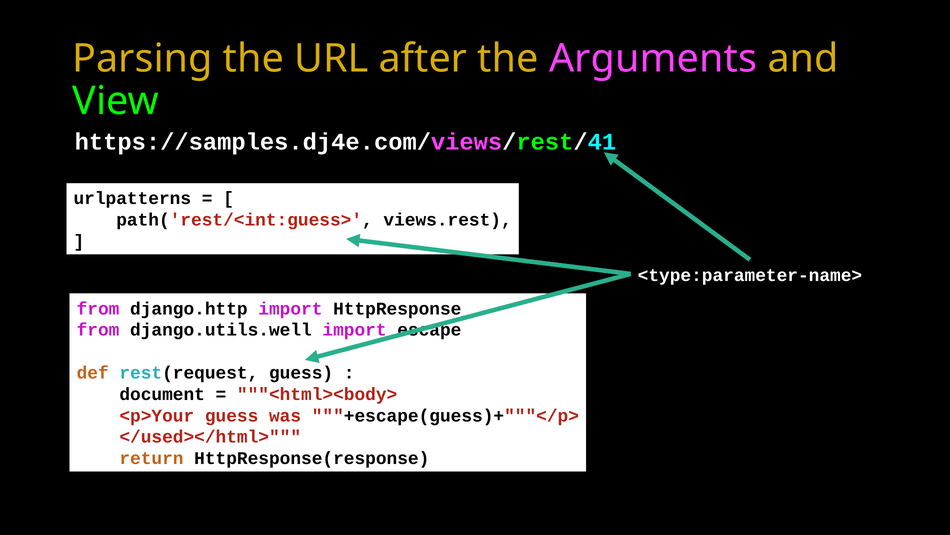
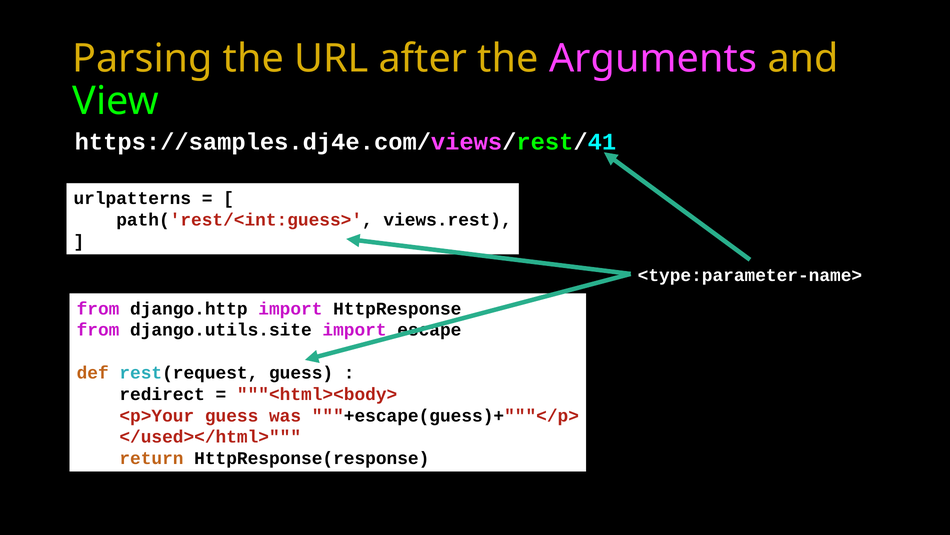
django.utils.well: django.utils.well -> django.utils.site
document: document -> redirect
